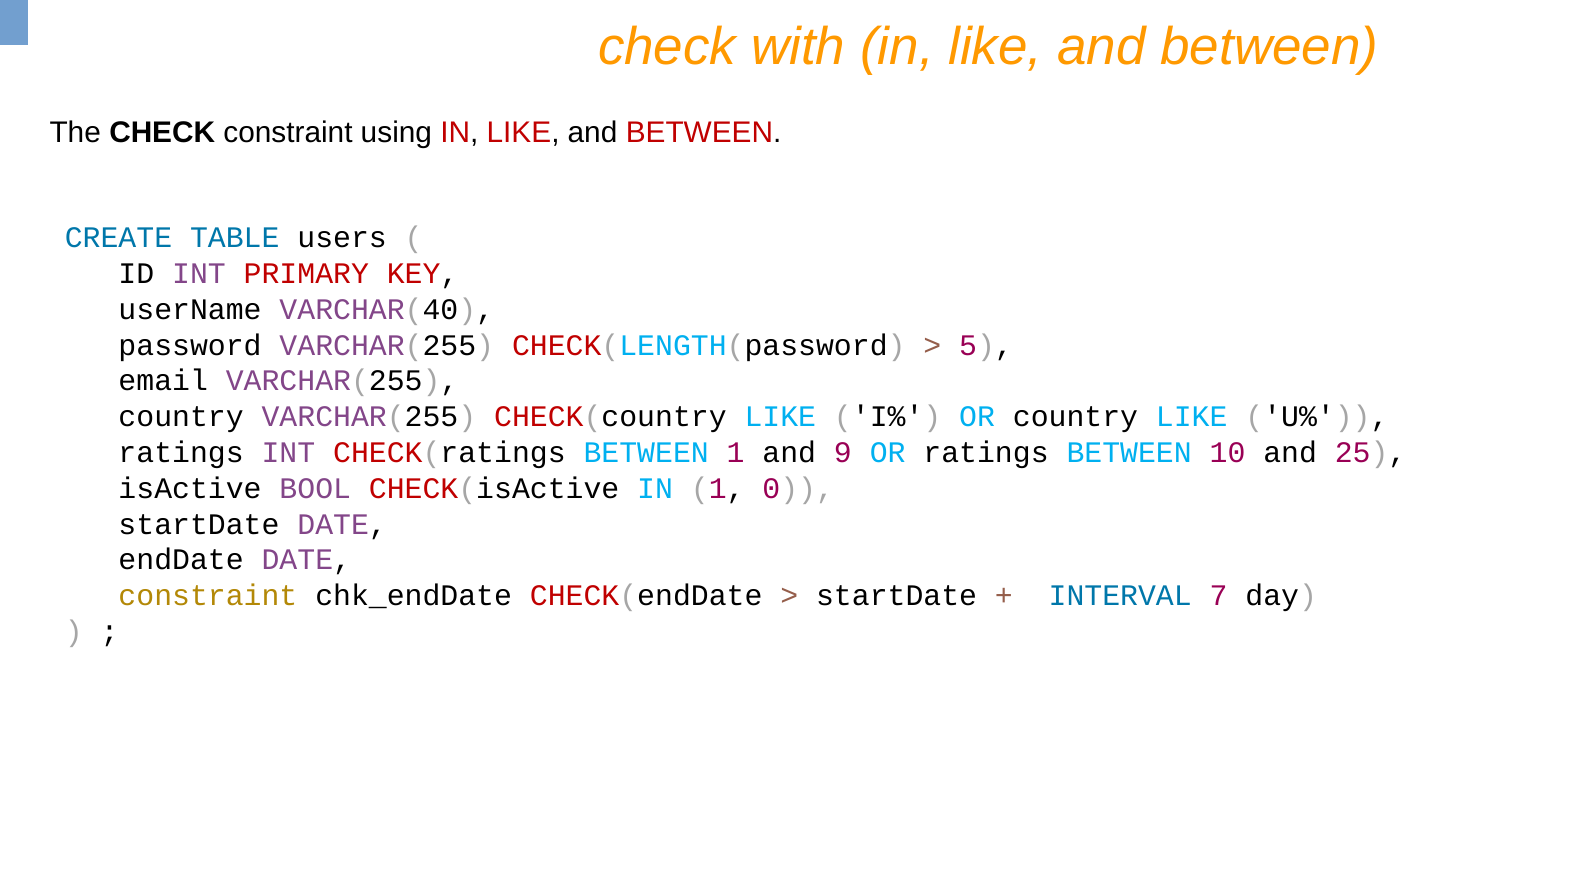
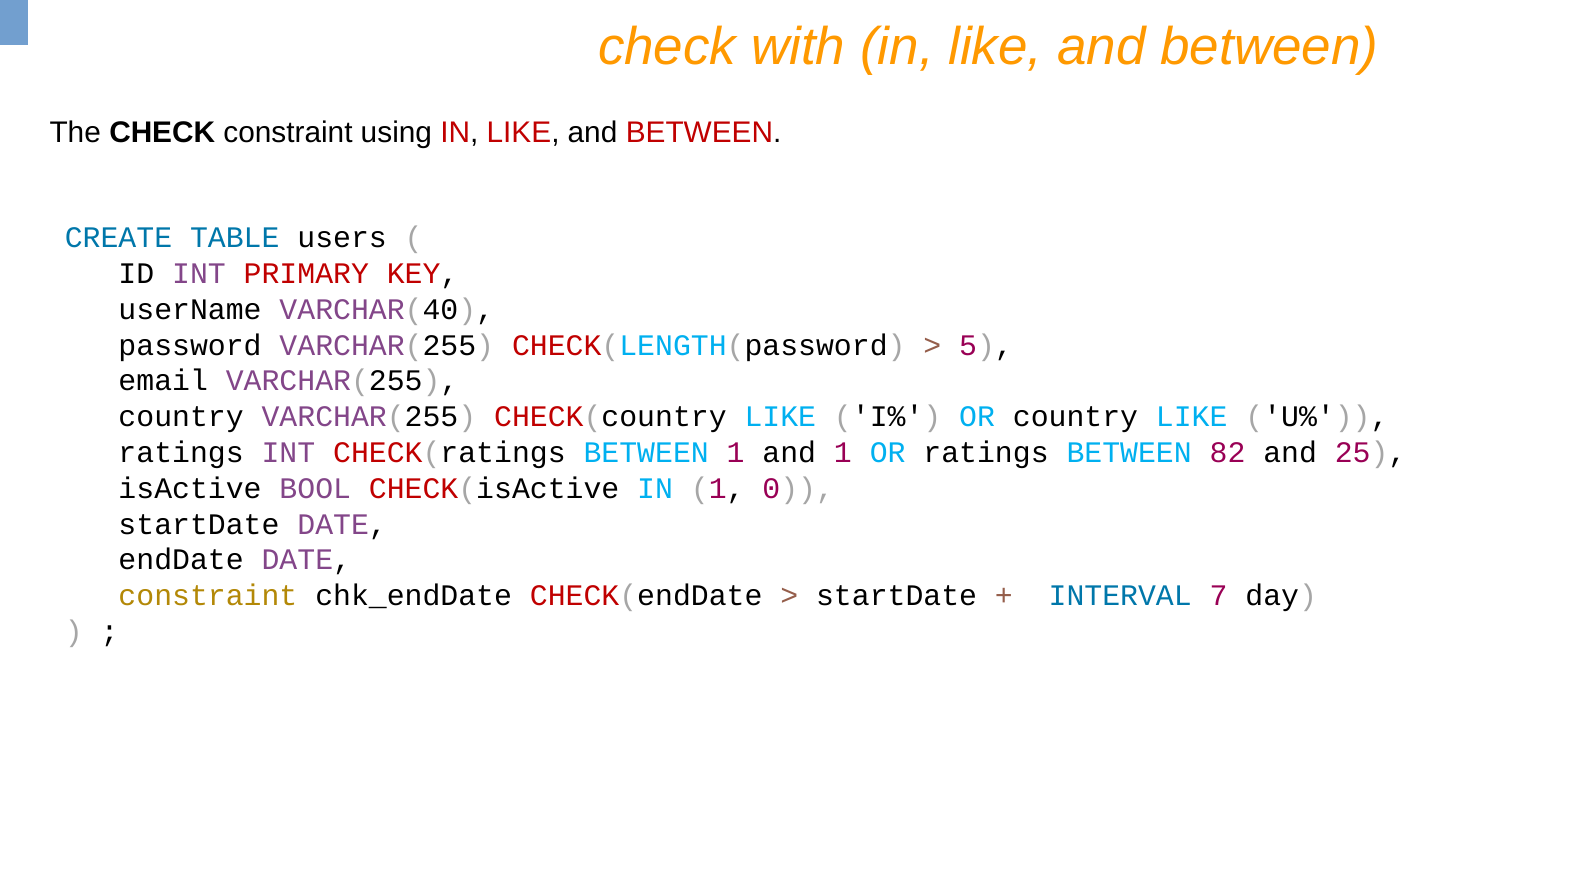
and 9: 9 -> 1
10: 10 -> 82
